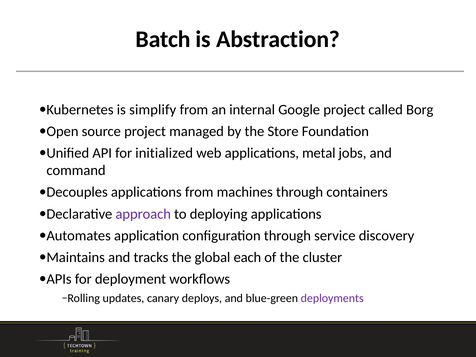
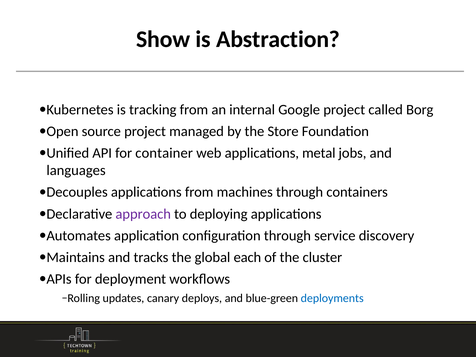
Batch: Batch -> Show
simplify: simplify -> tracking
initialized: initialized -> container
command: command -> languages
deployments colour: purple -> blue
